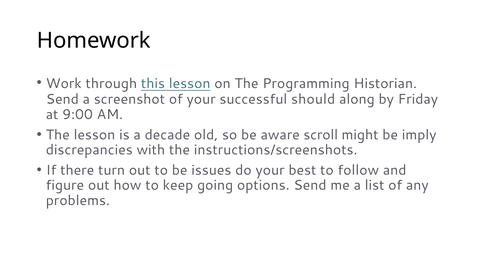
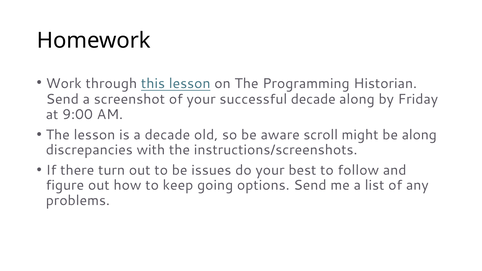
successful should: should -> decade
be imply: imply -> along
